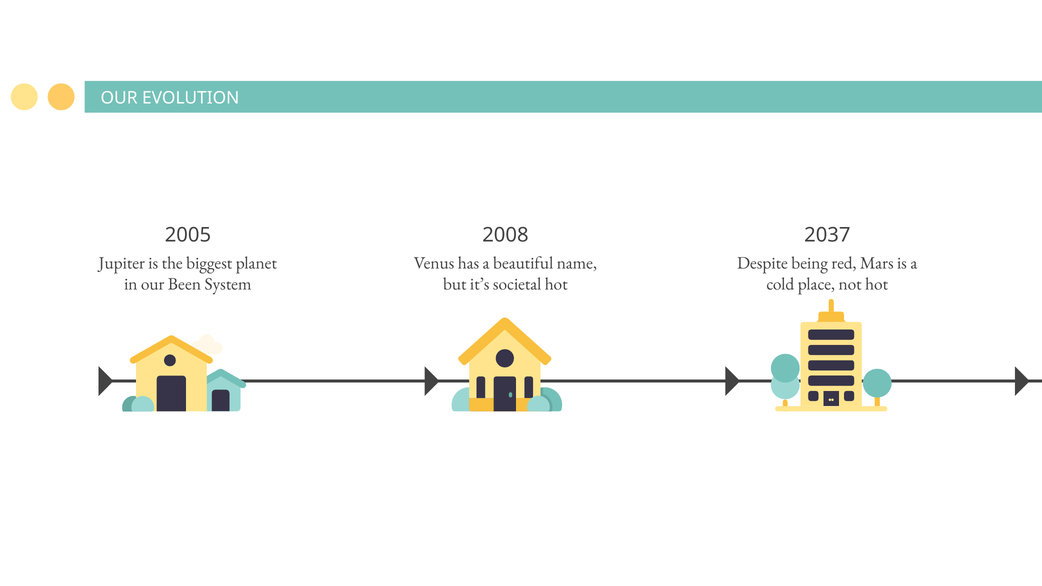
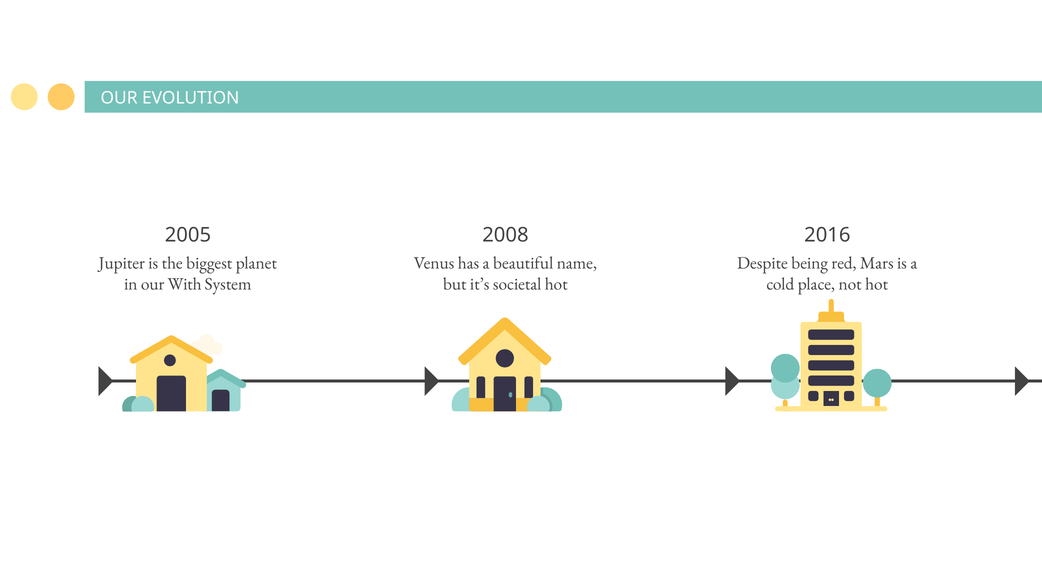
2037: 2037 -> 2016
Been: Been -> With
